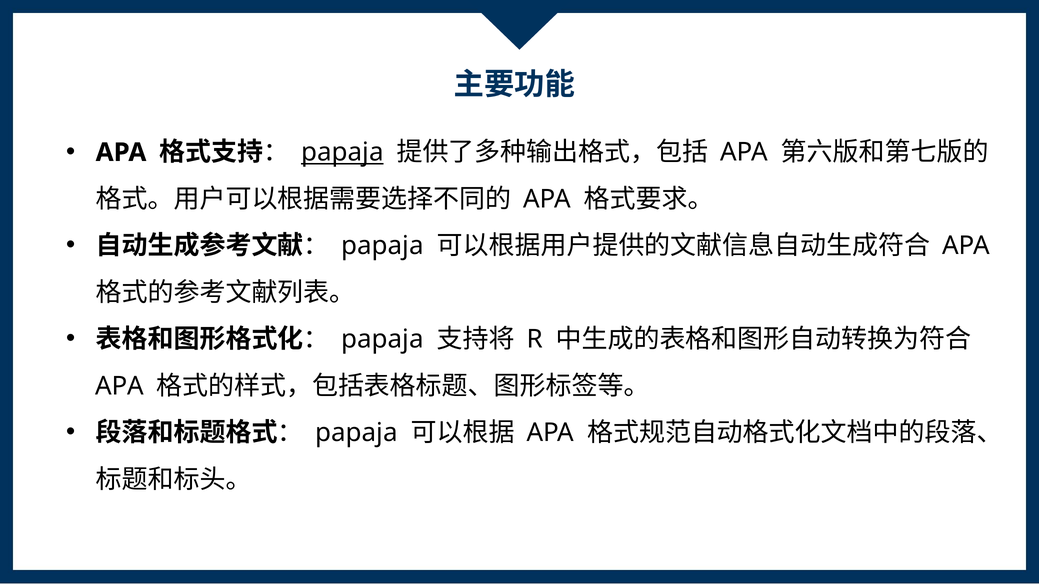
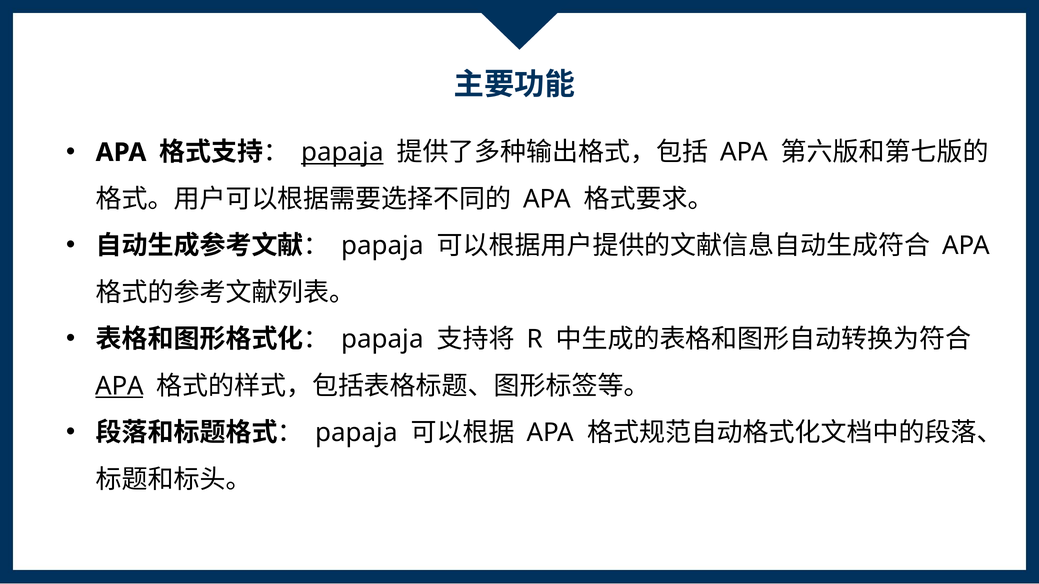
APA at (120, 386) underline: none -> present
